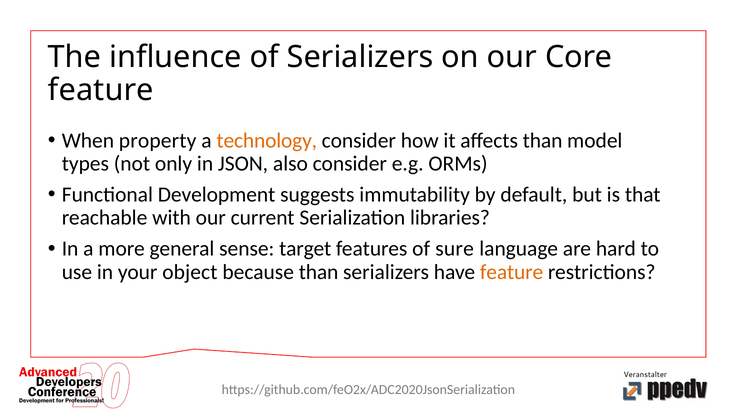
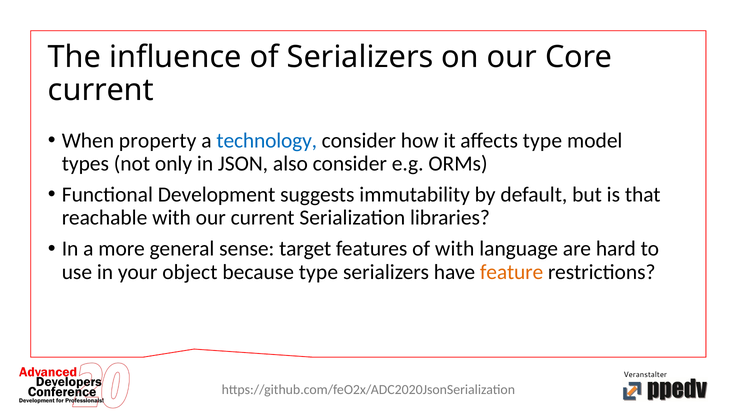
feature at (101, 90): feature -> current
technology colour: orange -> blue
affects than: than -> type
of sure: sure -> with
because than: than -> type
